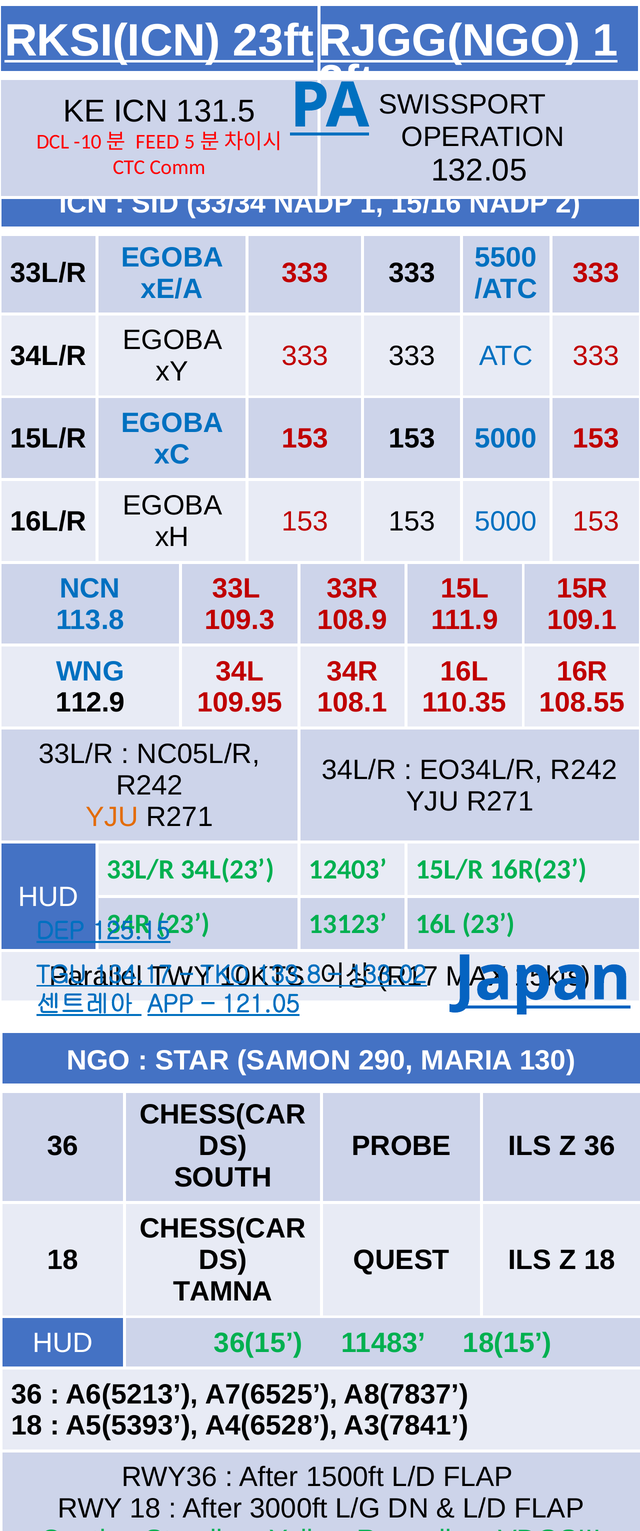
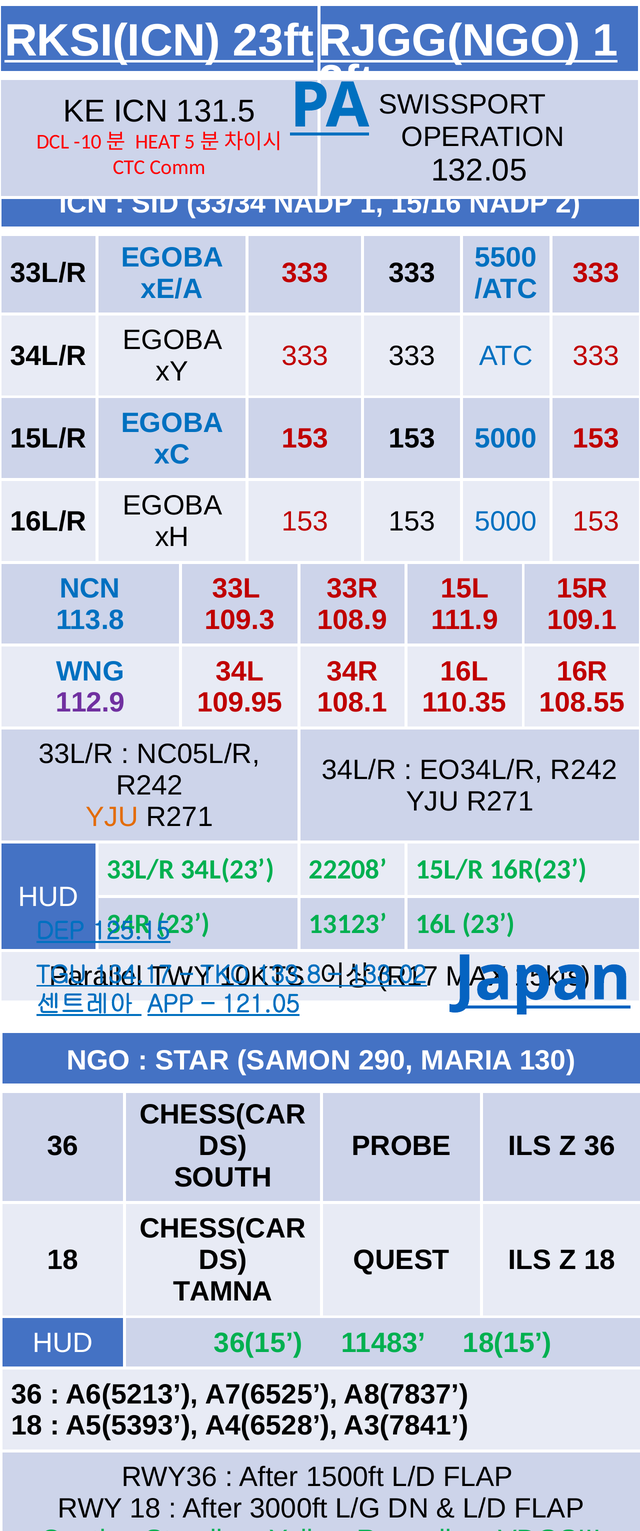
FEED: FEED -> HEAT
112.9 colour: black -> purple
12403: 12403 -> 22208
